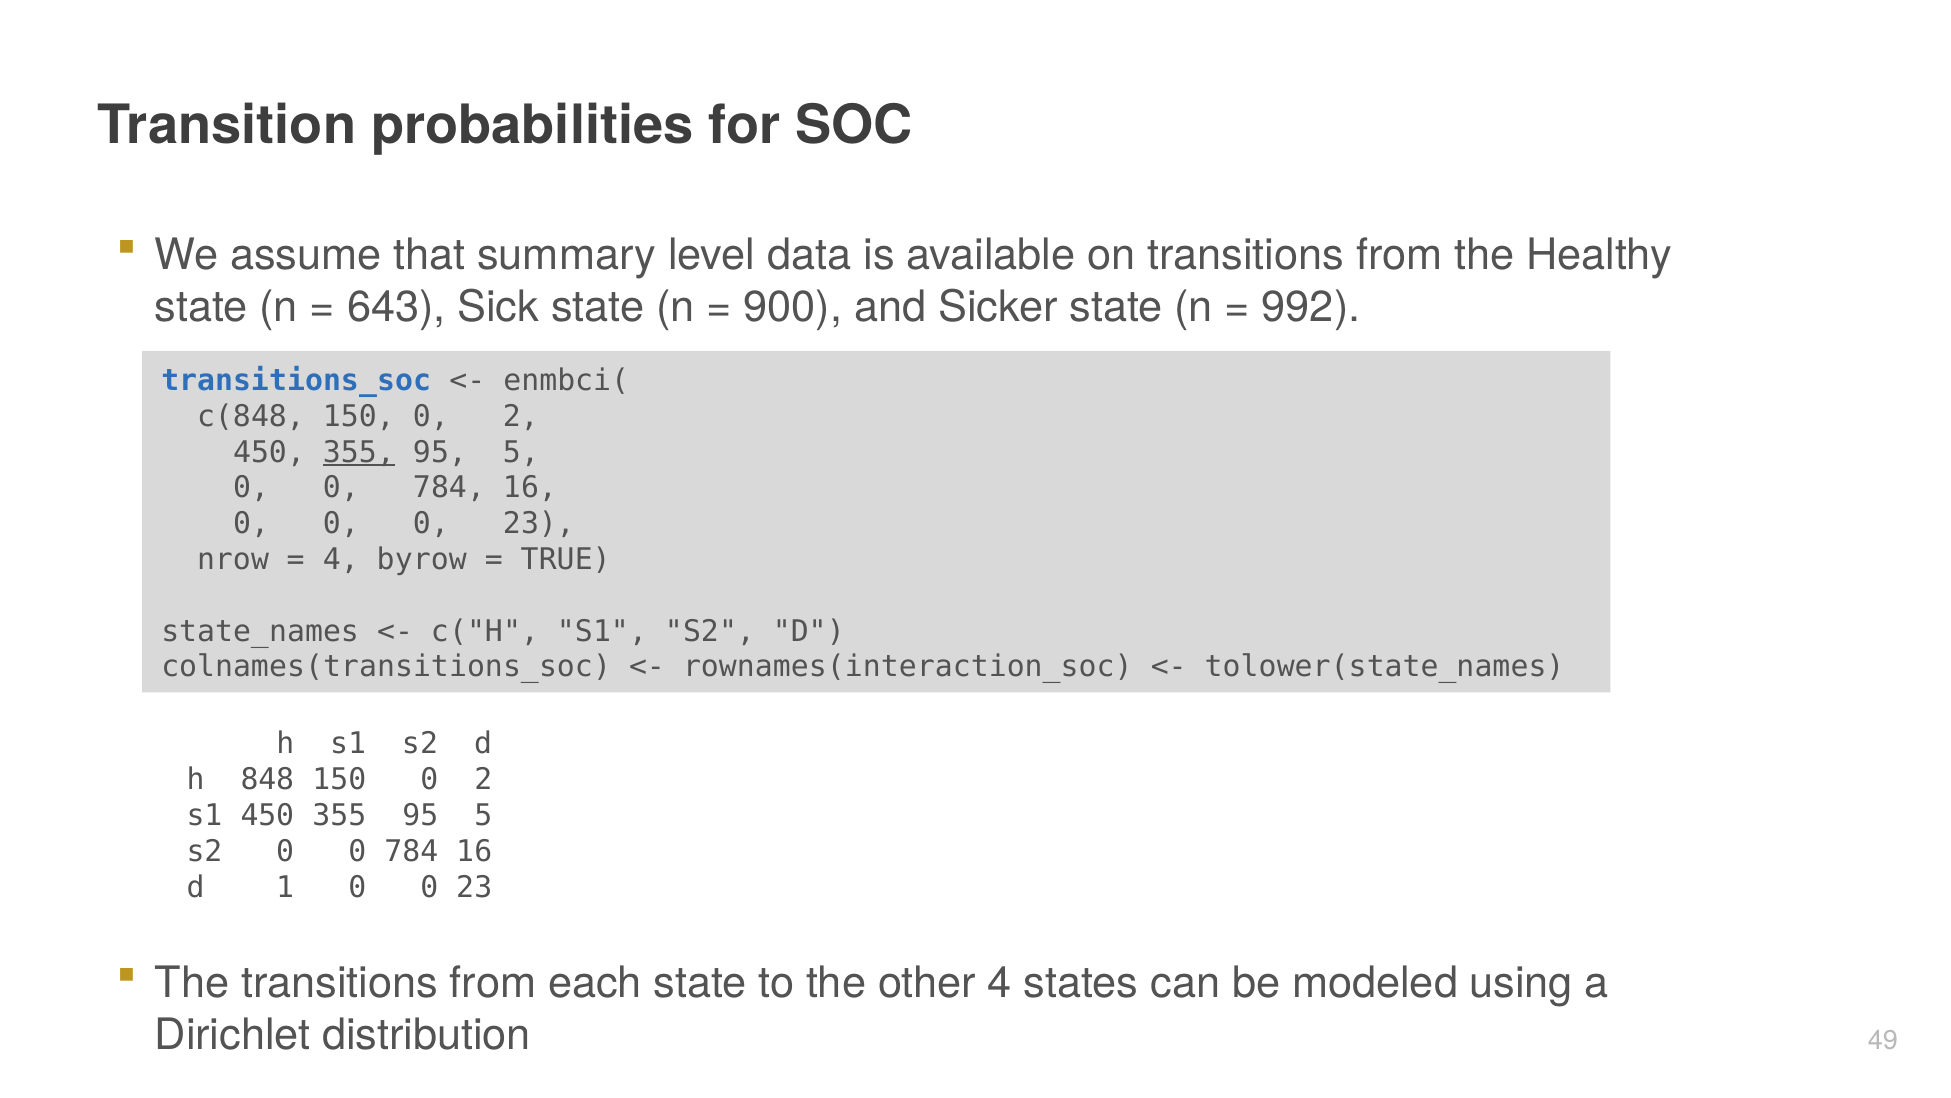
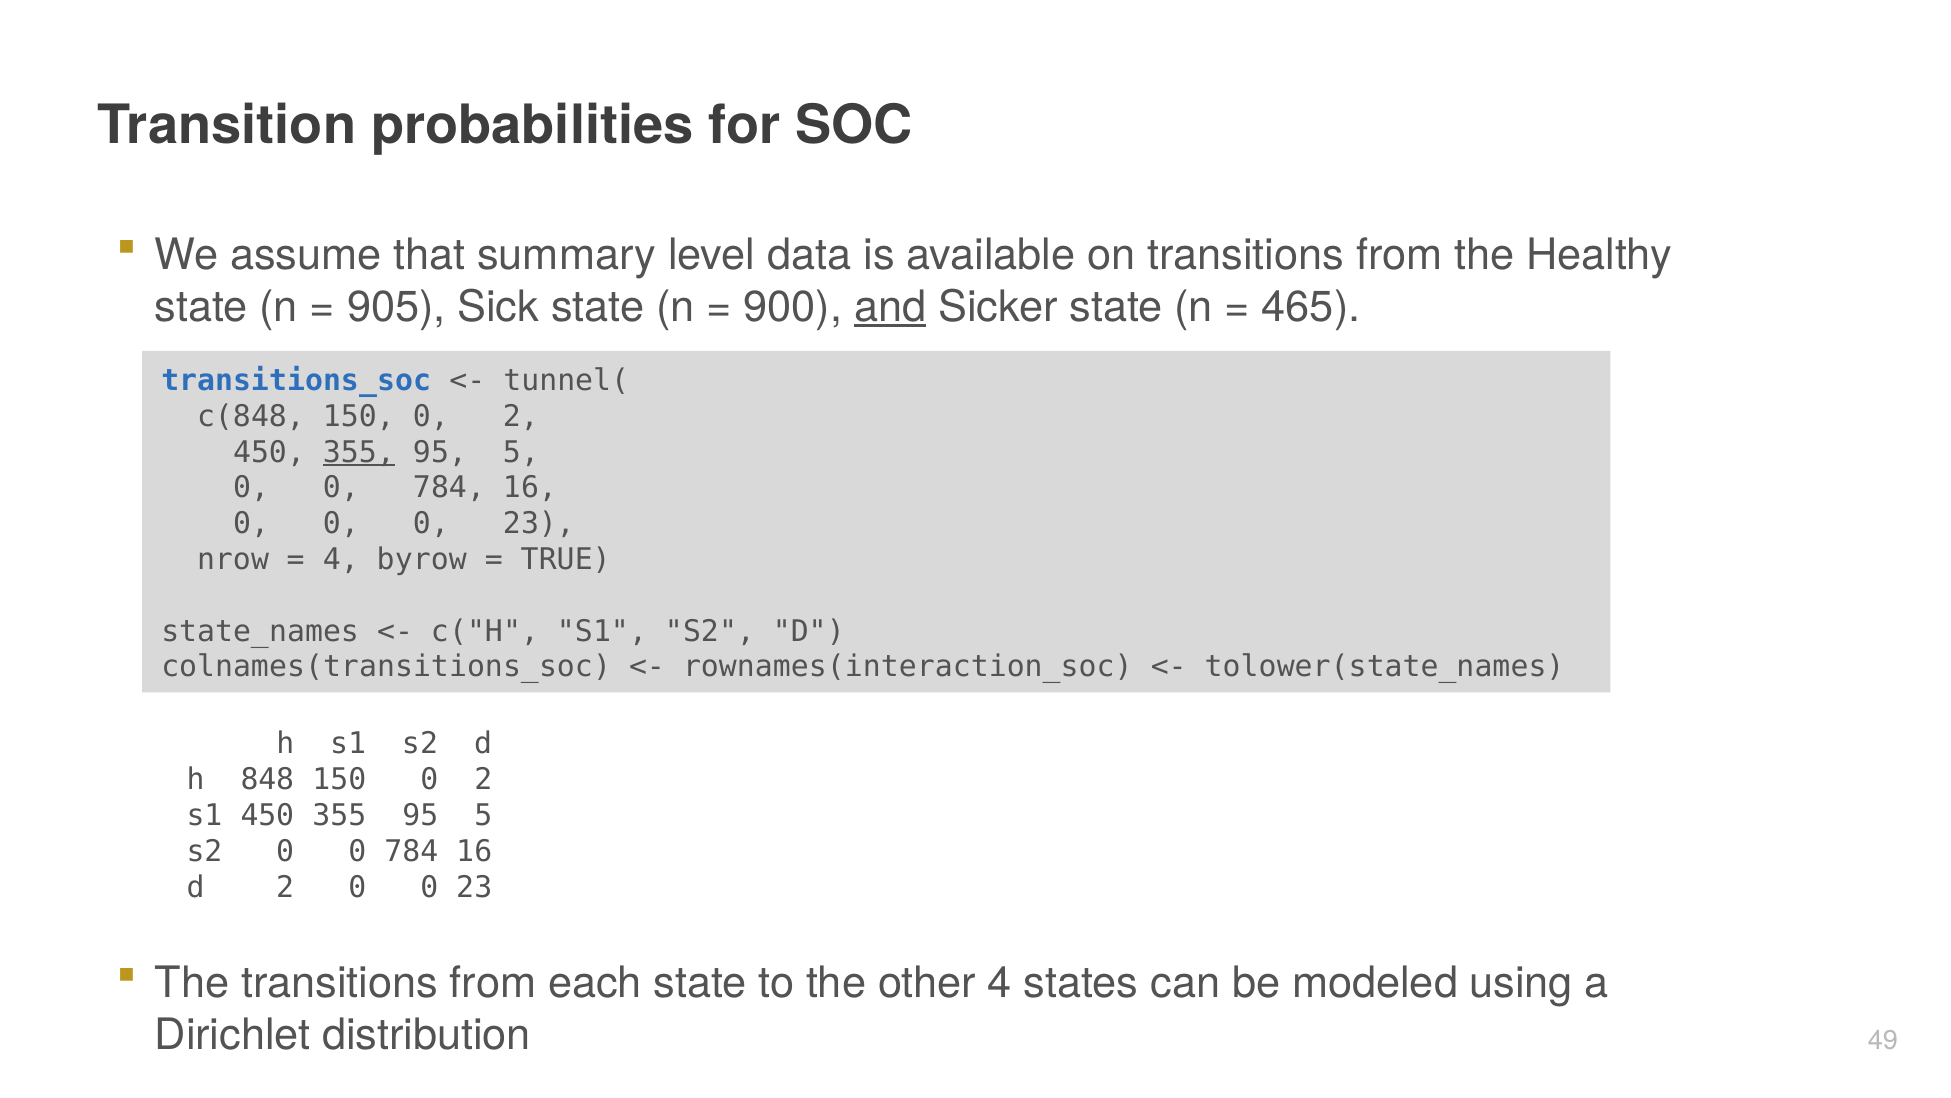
643: 643 -> 905
and underline: none -> present
992: 992 -> 465
enmbci(: enmbci( -> tunnel(
d 1: 1 -> 2
